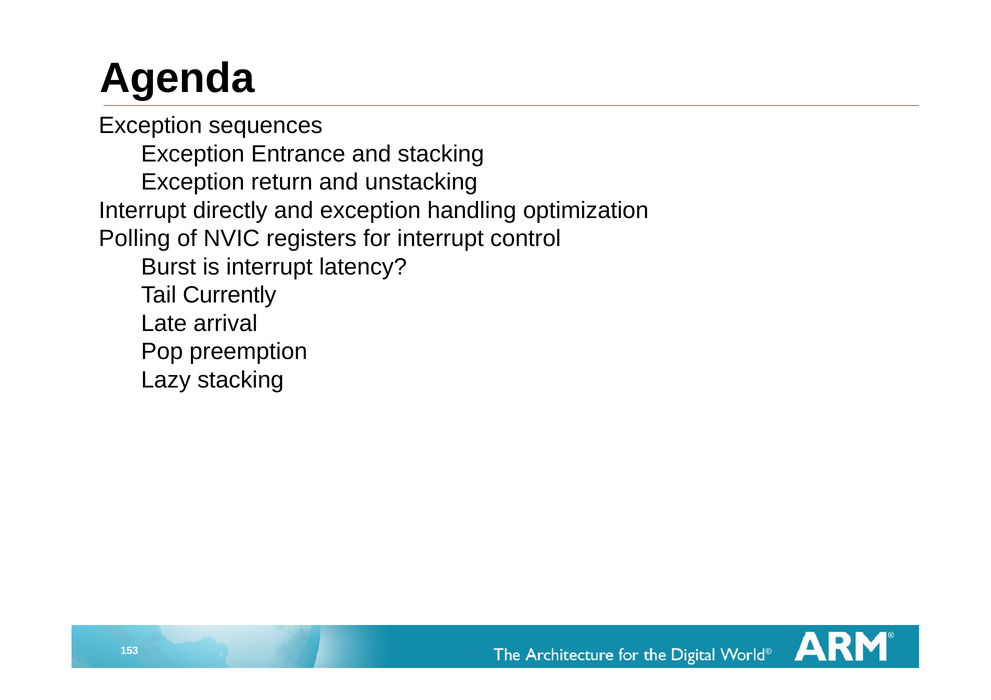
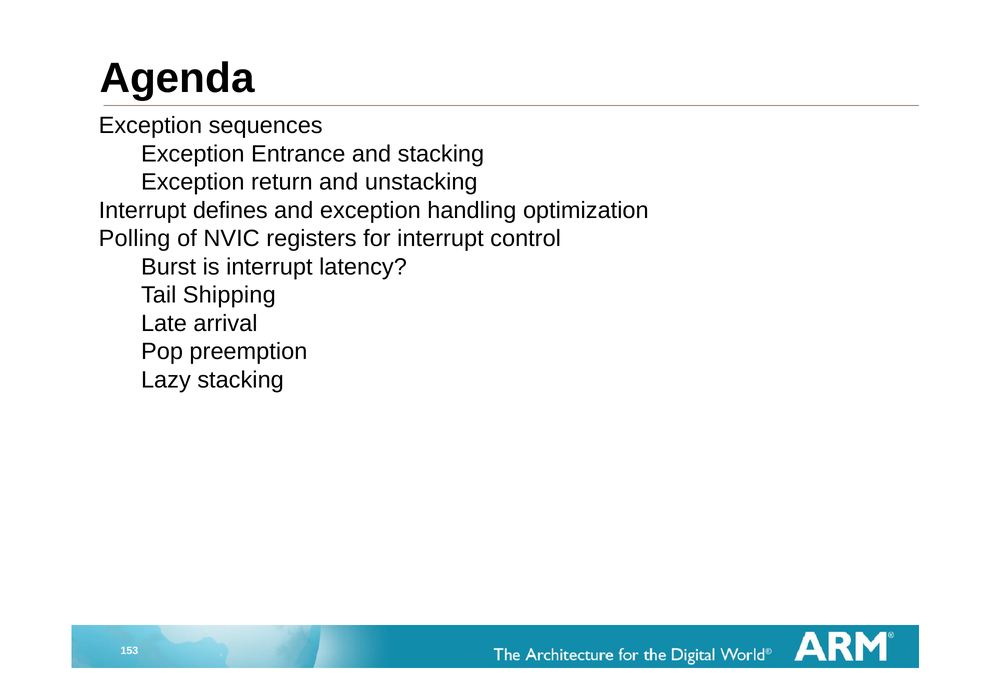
directly: directly -> defines
Currently: Currently -> Shipping
